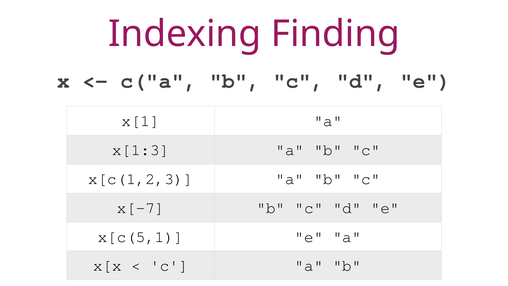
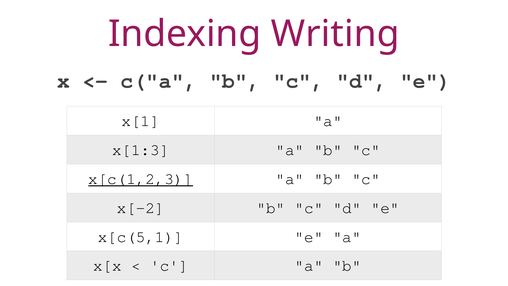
Finding: Finding -> Writing
x[c(1,2,3 underline: none -> present
x[-7: x[-7 -> x[-2
